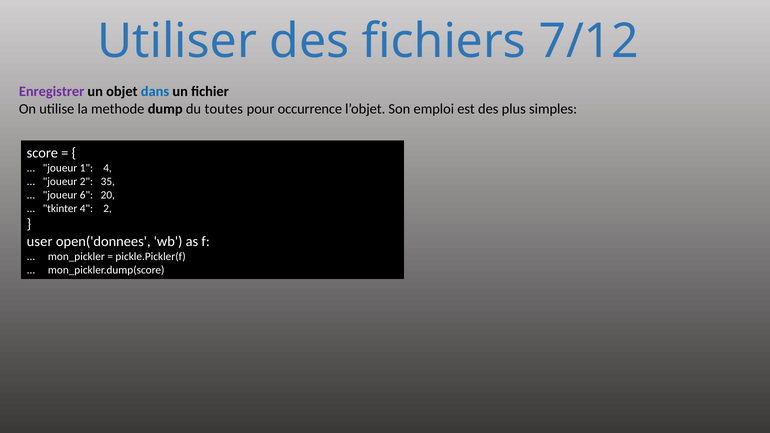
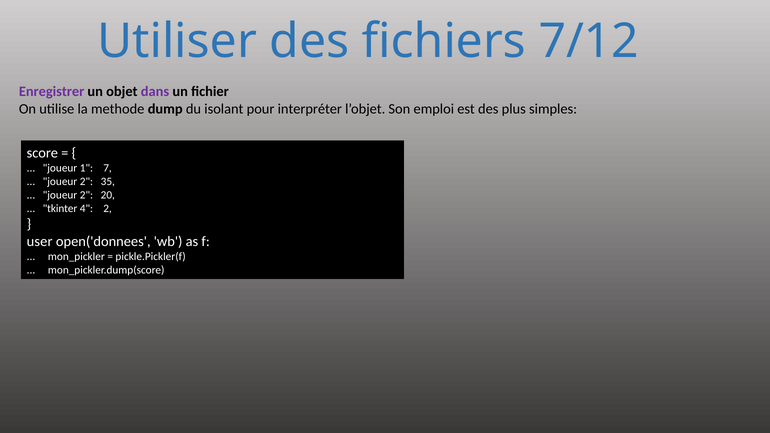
dans colour: blue -> purple
toutes: toutes -> isolant
occurrence: occurrence -> interpréter
1 4: 4 -> 7
6 at (86, 195): 6 -> 2
